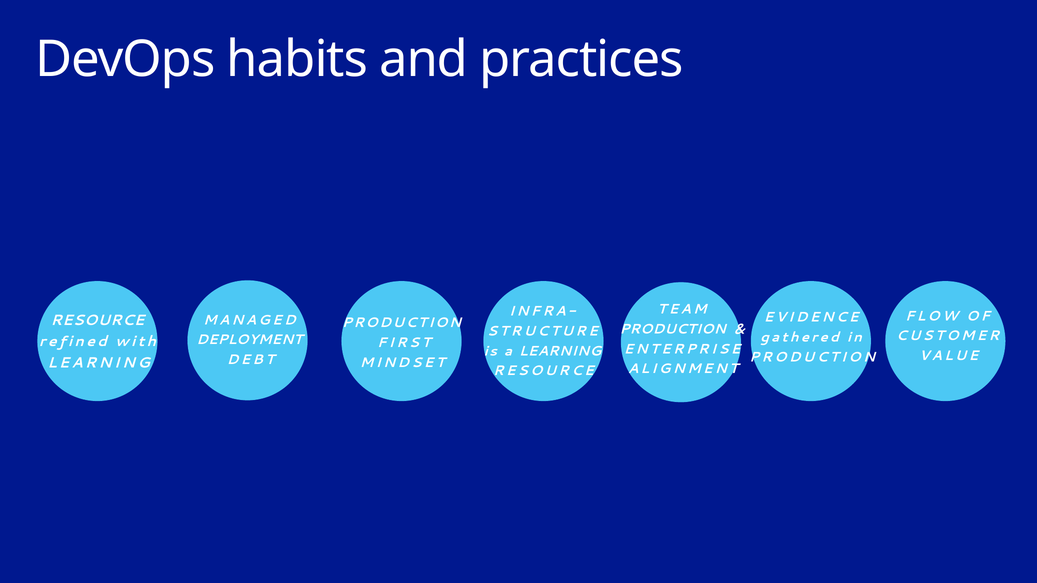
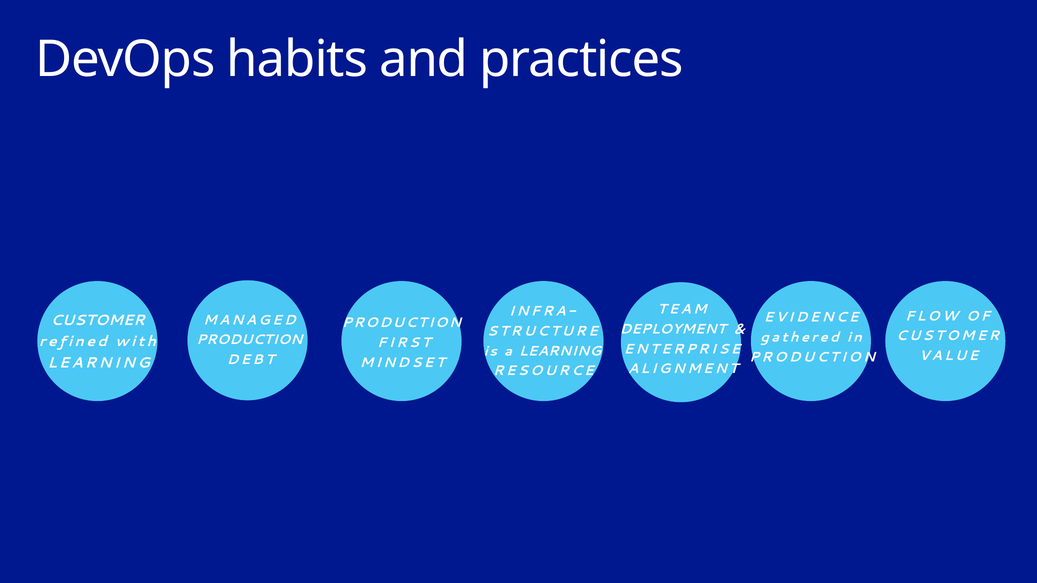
RESOURCE at (97, 320): RESOURCE -> CUSTOMER
PRODUCTION at (673, 329): PRODUCTION -> DEPLOYMENT
DEPLOYMENT at (249, 340): DEPLOYMENT -> PRODUCTION
